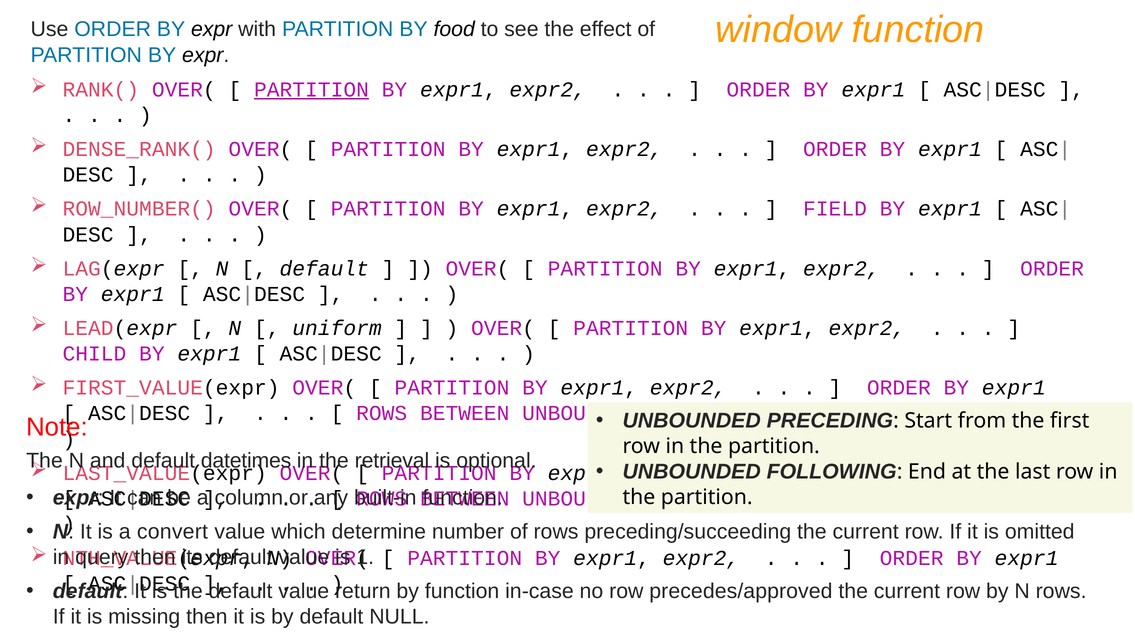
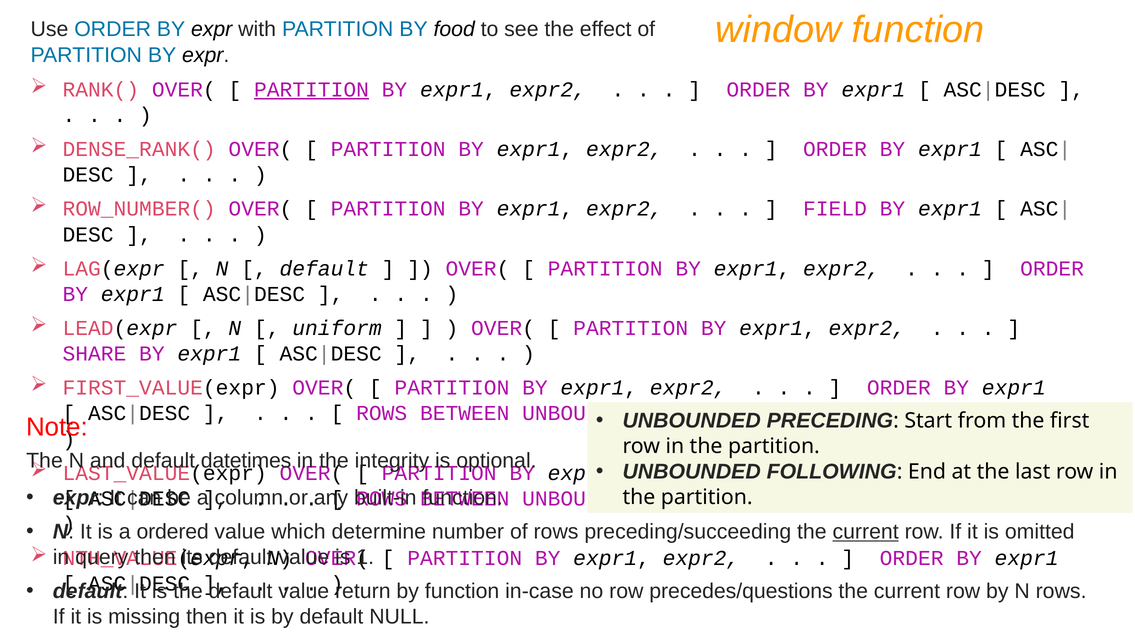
CHILD: CHILD -> SHARE
retrieval: retrieval -> integrity
convert: convert -> ordered
current at (866, 531) underline: none -> present
precedes/approved: precedes/approved -> precedes/questions
